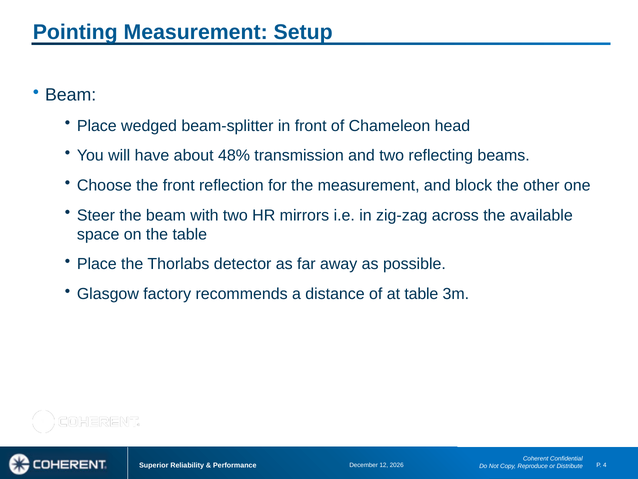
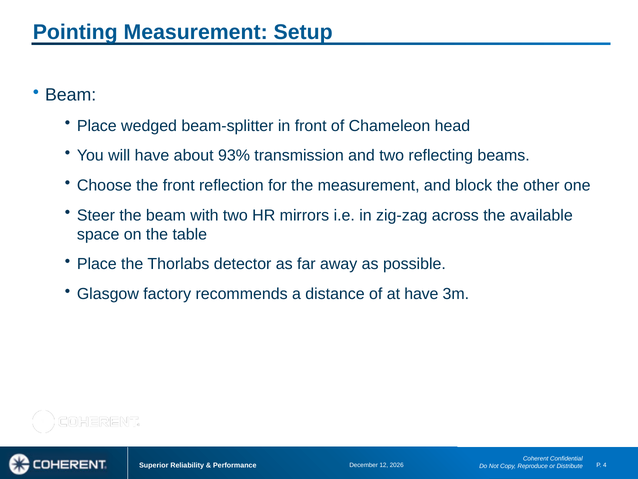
48%: 48% -> 93%
at table: table -> have
